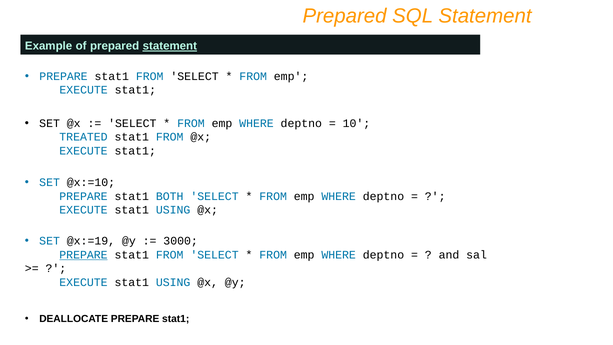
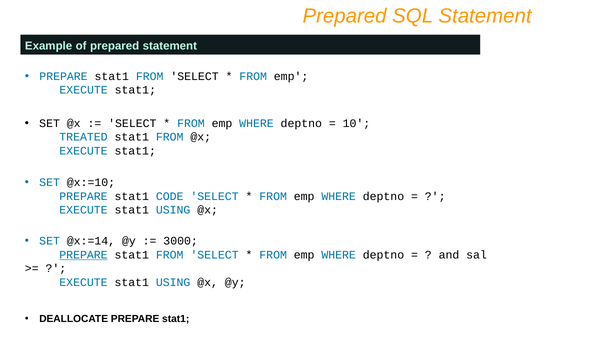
statement at (170, 46) underline: present -> none
BOTH: BOTH -> CODE
@x:=19: @x:=19 -> @x:=14
